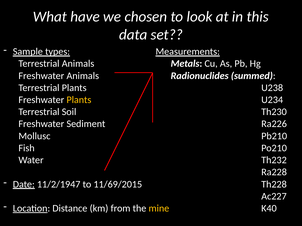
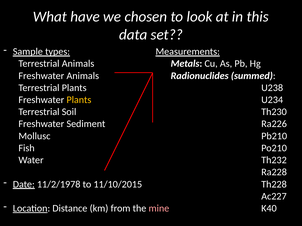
11/2/1947: 11/2/1947 -> 11/2/1978
11/69/2015: 11/69/2015 -> 11/10/2015
mine colour: yellow -> pink
